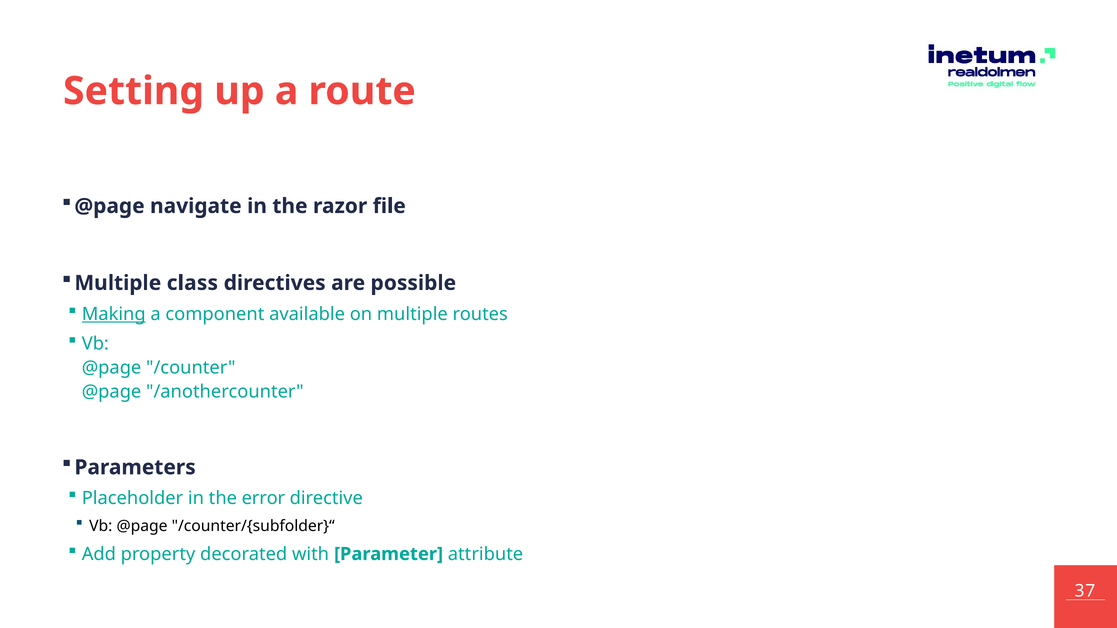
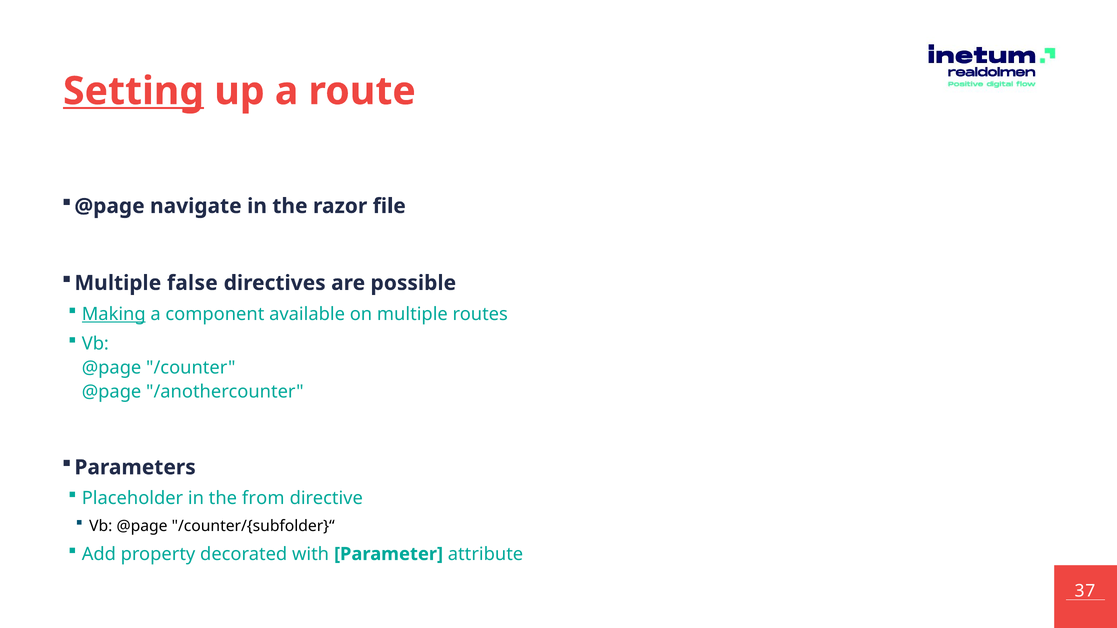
Setting underline: none -> present
class: class -> false
error: error -> from
